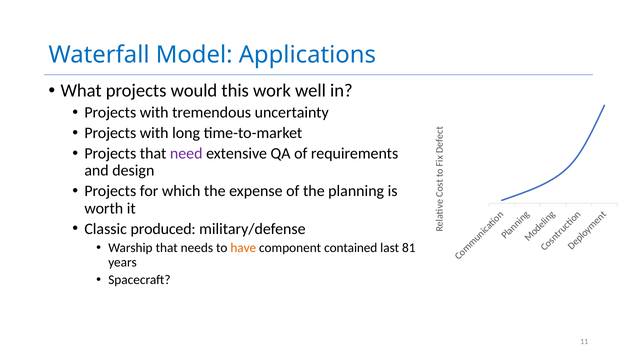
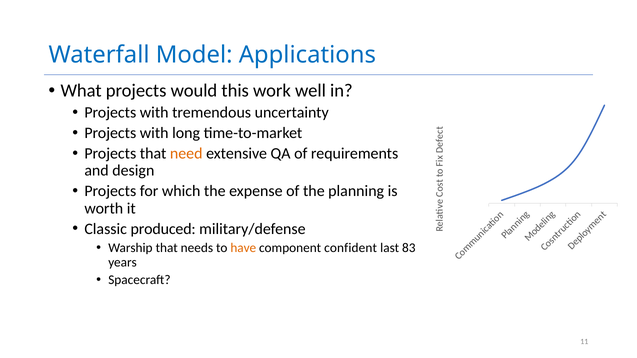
need colour: purple -> orange
contained: contained -> confident
81: 81 -> 83
